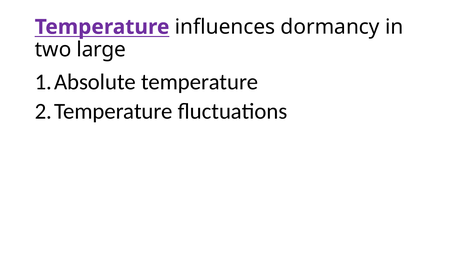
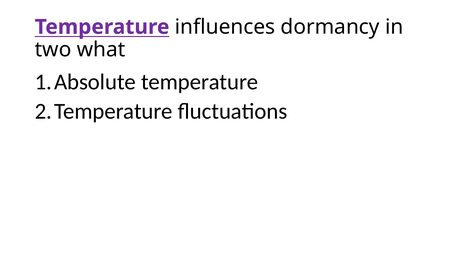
large: large -> what
